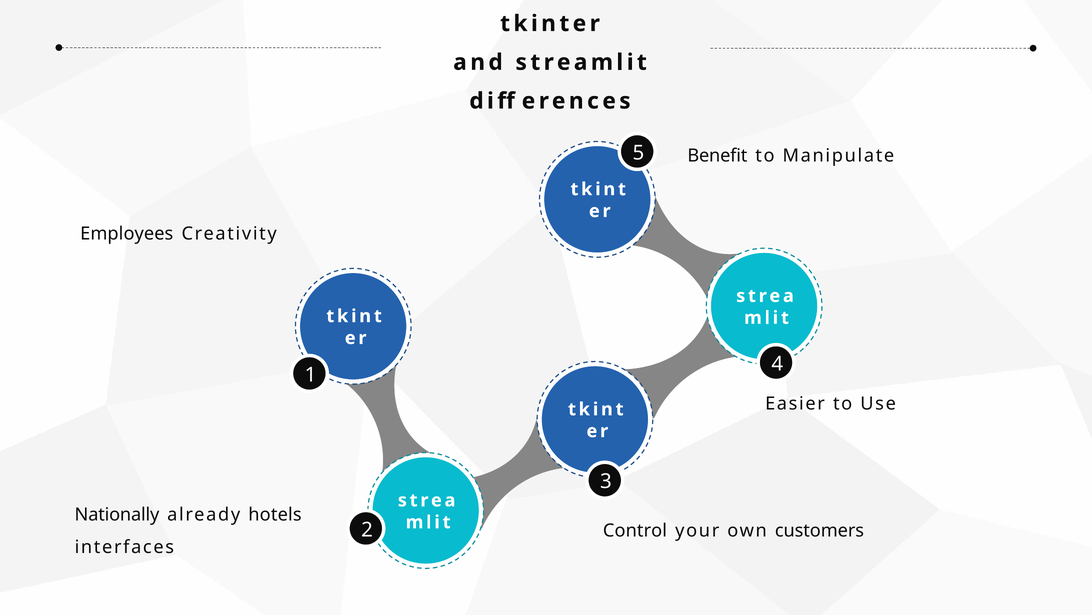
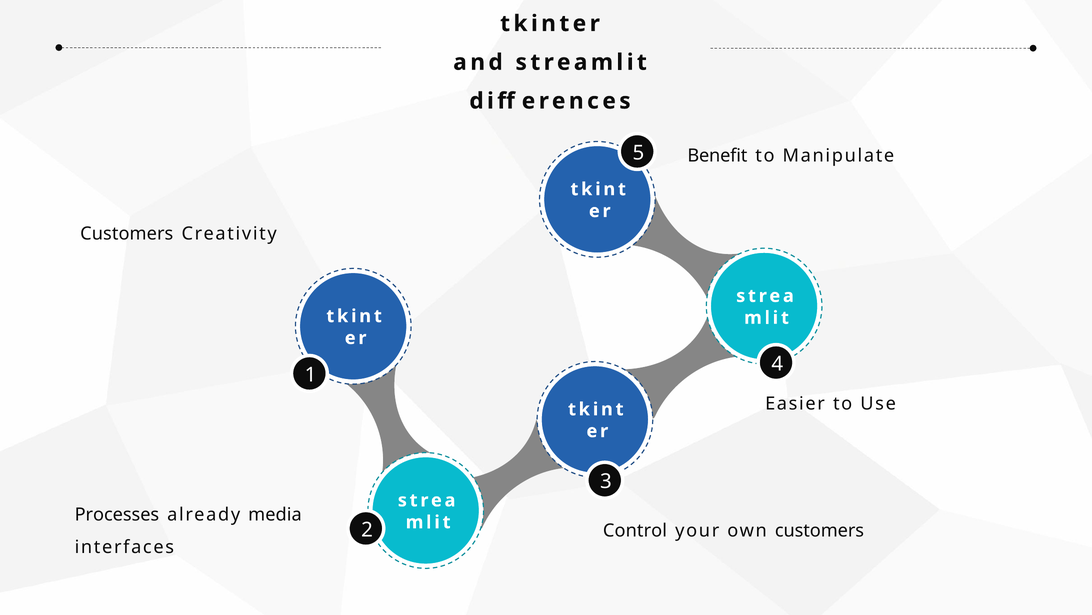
Employees at (127, 233): Employees -> Customers
Nationally: Nationally -> Processes
hotels: hotels -> media
